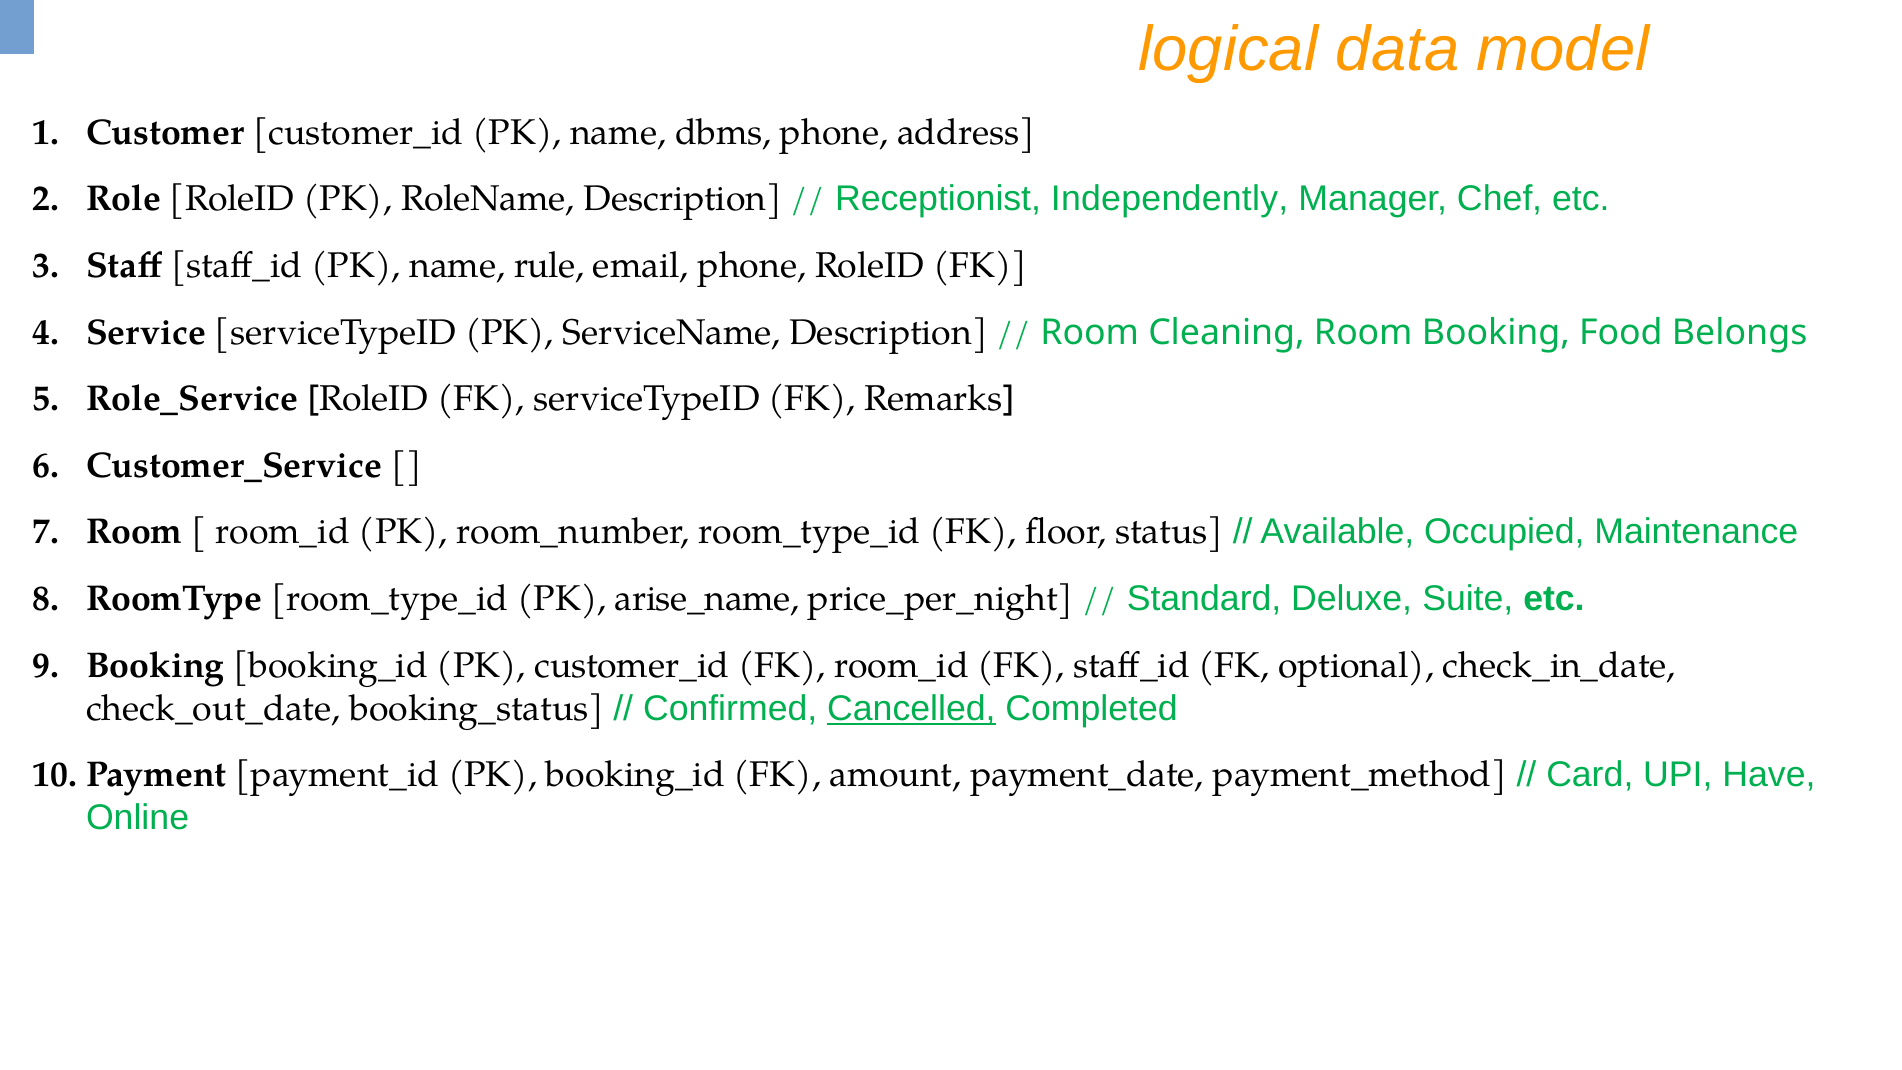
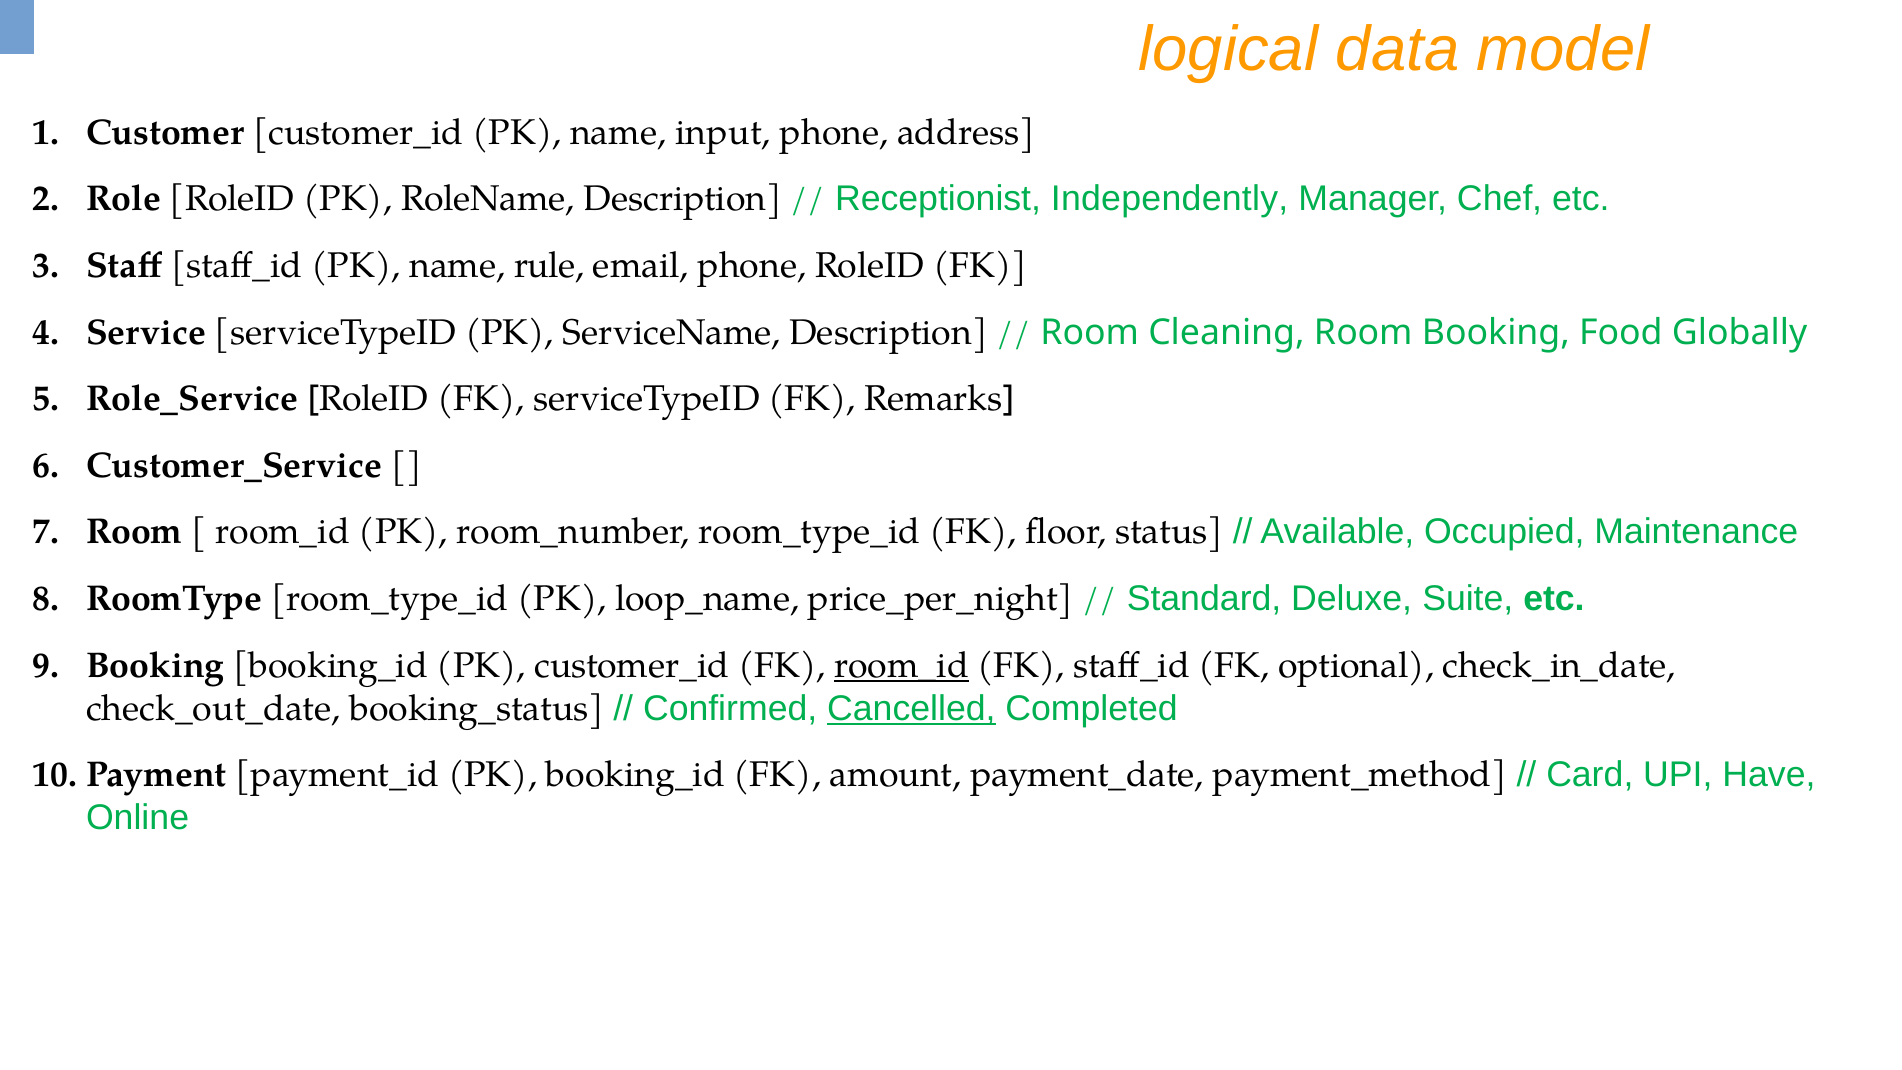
dbms: dbms -> input
Belongs: Belongs -> Globally
arise_name: arise_name -> loop_name
room_id at (902, 665) underline: none -> present
